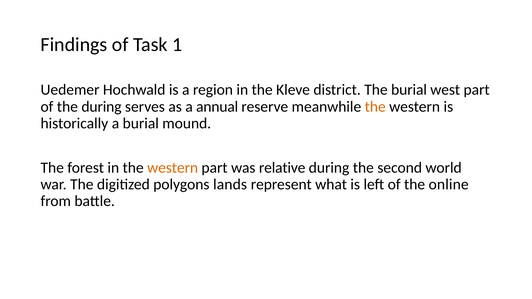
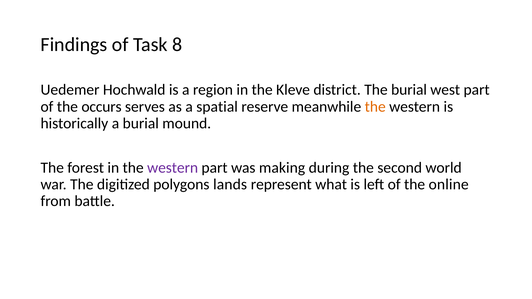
1: 1 -> 8
the during: during -> occurs
annual: annual -> spatial
western at (173, 168) colour: orange -> purple
relative: relative -> making
